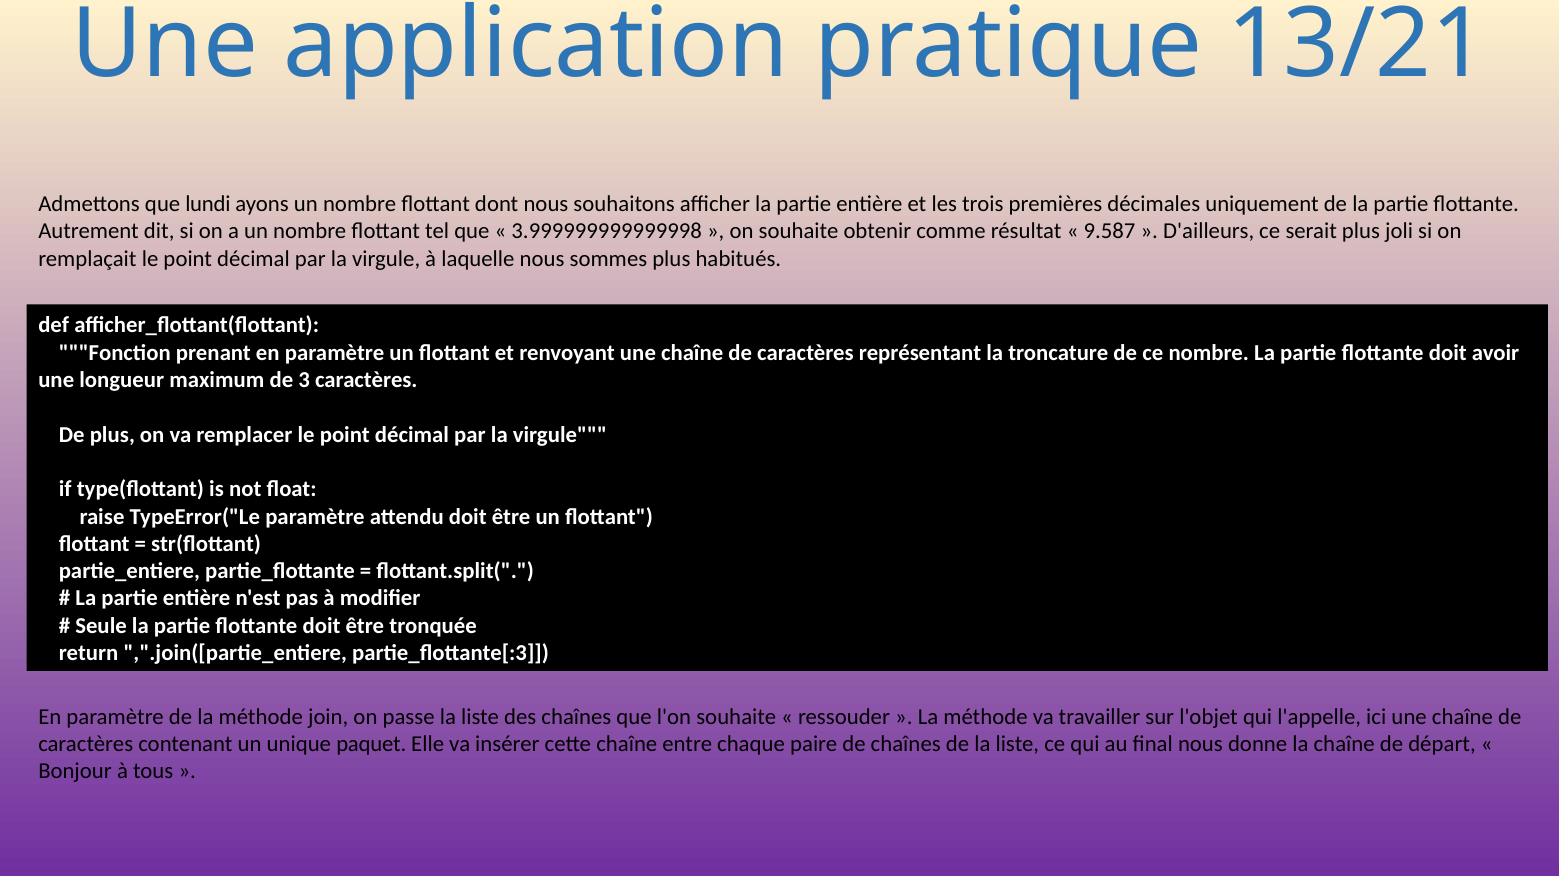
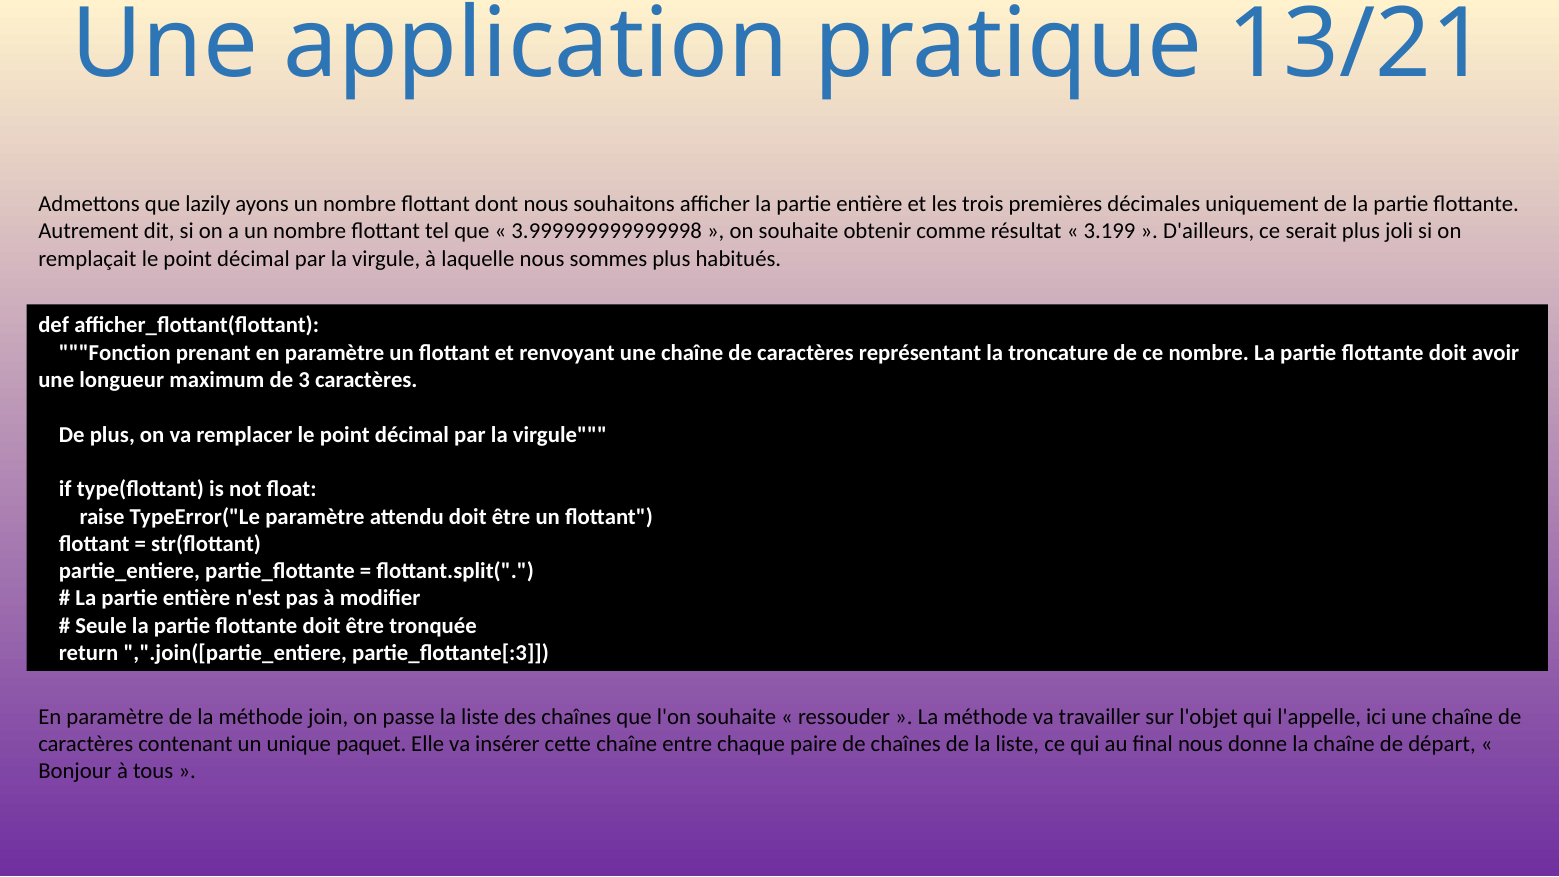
lundi: lundi -> lazily
9.587: 9.587 -> 3.199
